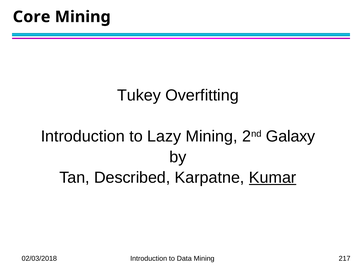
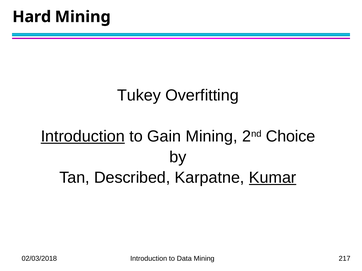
Core: Core -> Hard
Introduction at (83, 137) underline: none -> present
Lazy: Lazy -> Gain
Galaxy: Galaxy -> Choice
